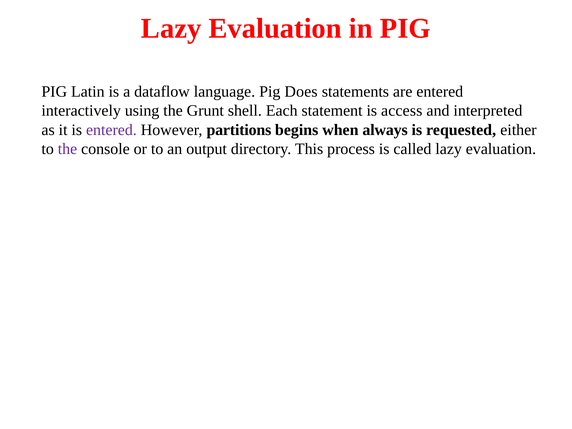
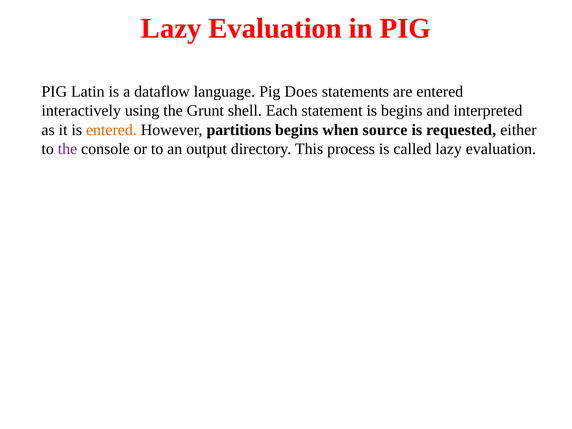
is access: access -> begins
entered at (111, 130) colour: purple -> orange
always: always -> source
